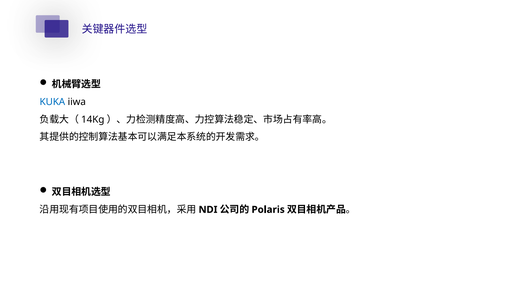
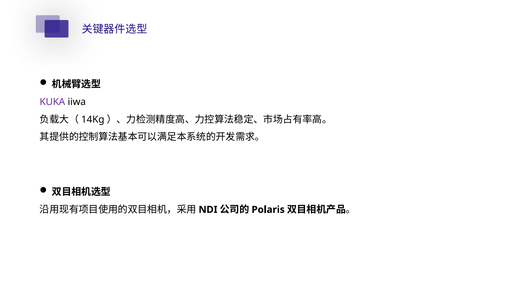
KUKA colour: blue -> purple
